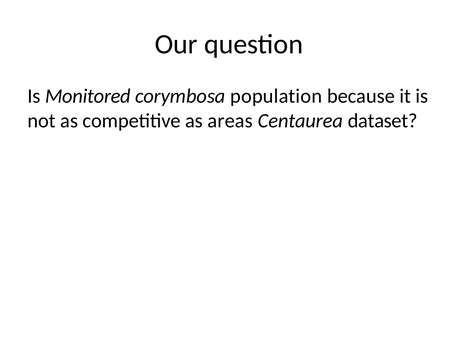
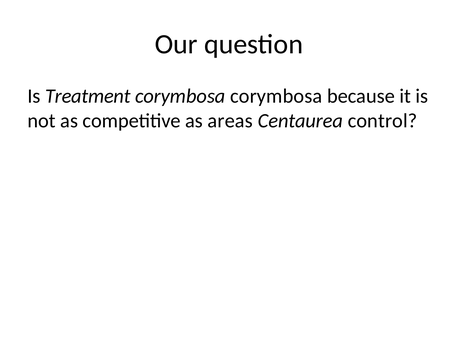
Monitored: Monitored -> Treatment
corymbosa population: population -> corymbosa
dataset: dataset -> control
